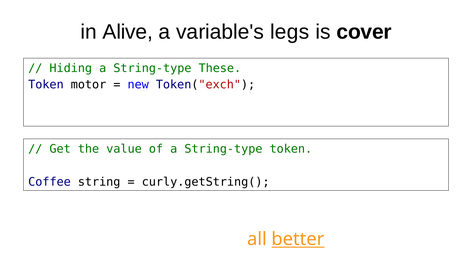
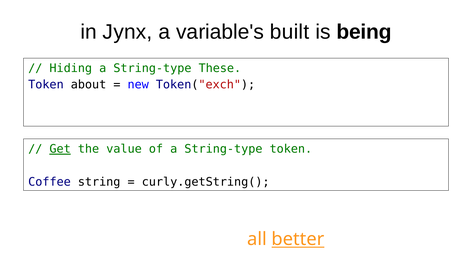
Alive: Alive -> Jynx
legs: legs -> built
cover: cover -> being
motor: motor -> about
Get underline: none -> present
